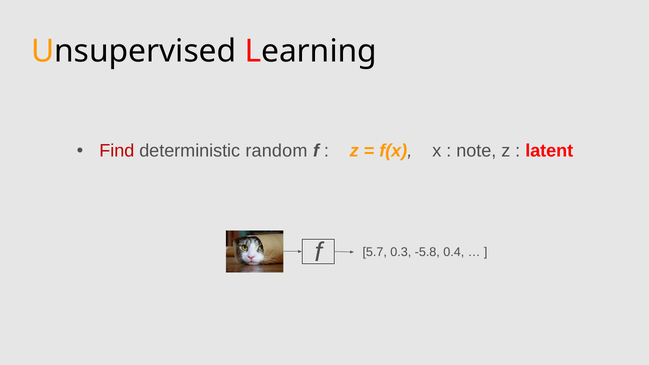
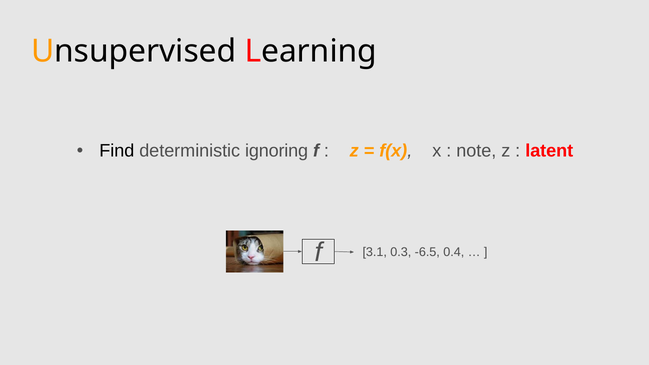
Find colour: red -> black
random: random -> ignoring
5.7: 5.7 -> 3.1
-5.8: -5.8 -> -6.5
